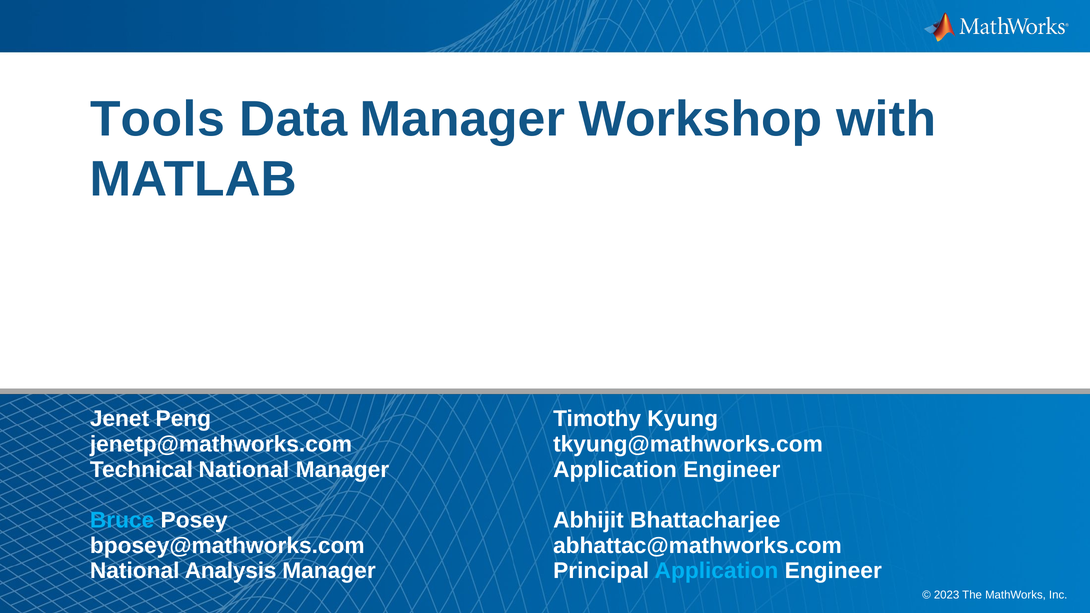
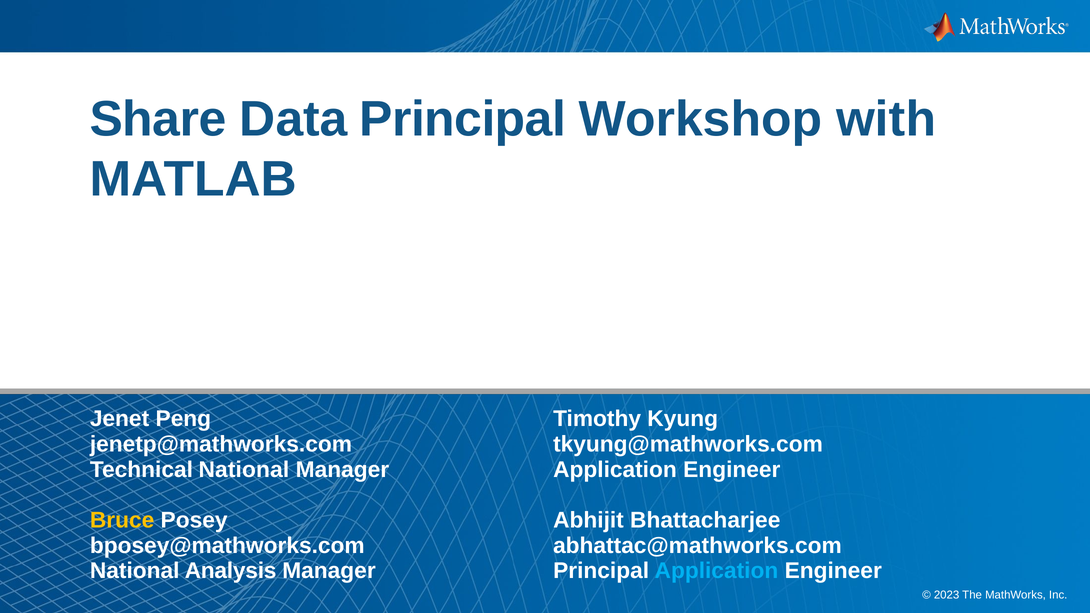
Tools: Tools -> Share
Data Manager: Manager -> Principal
Bruce colour: light blue -> yellow
